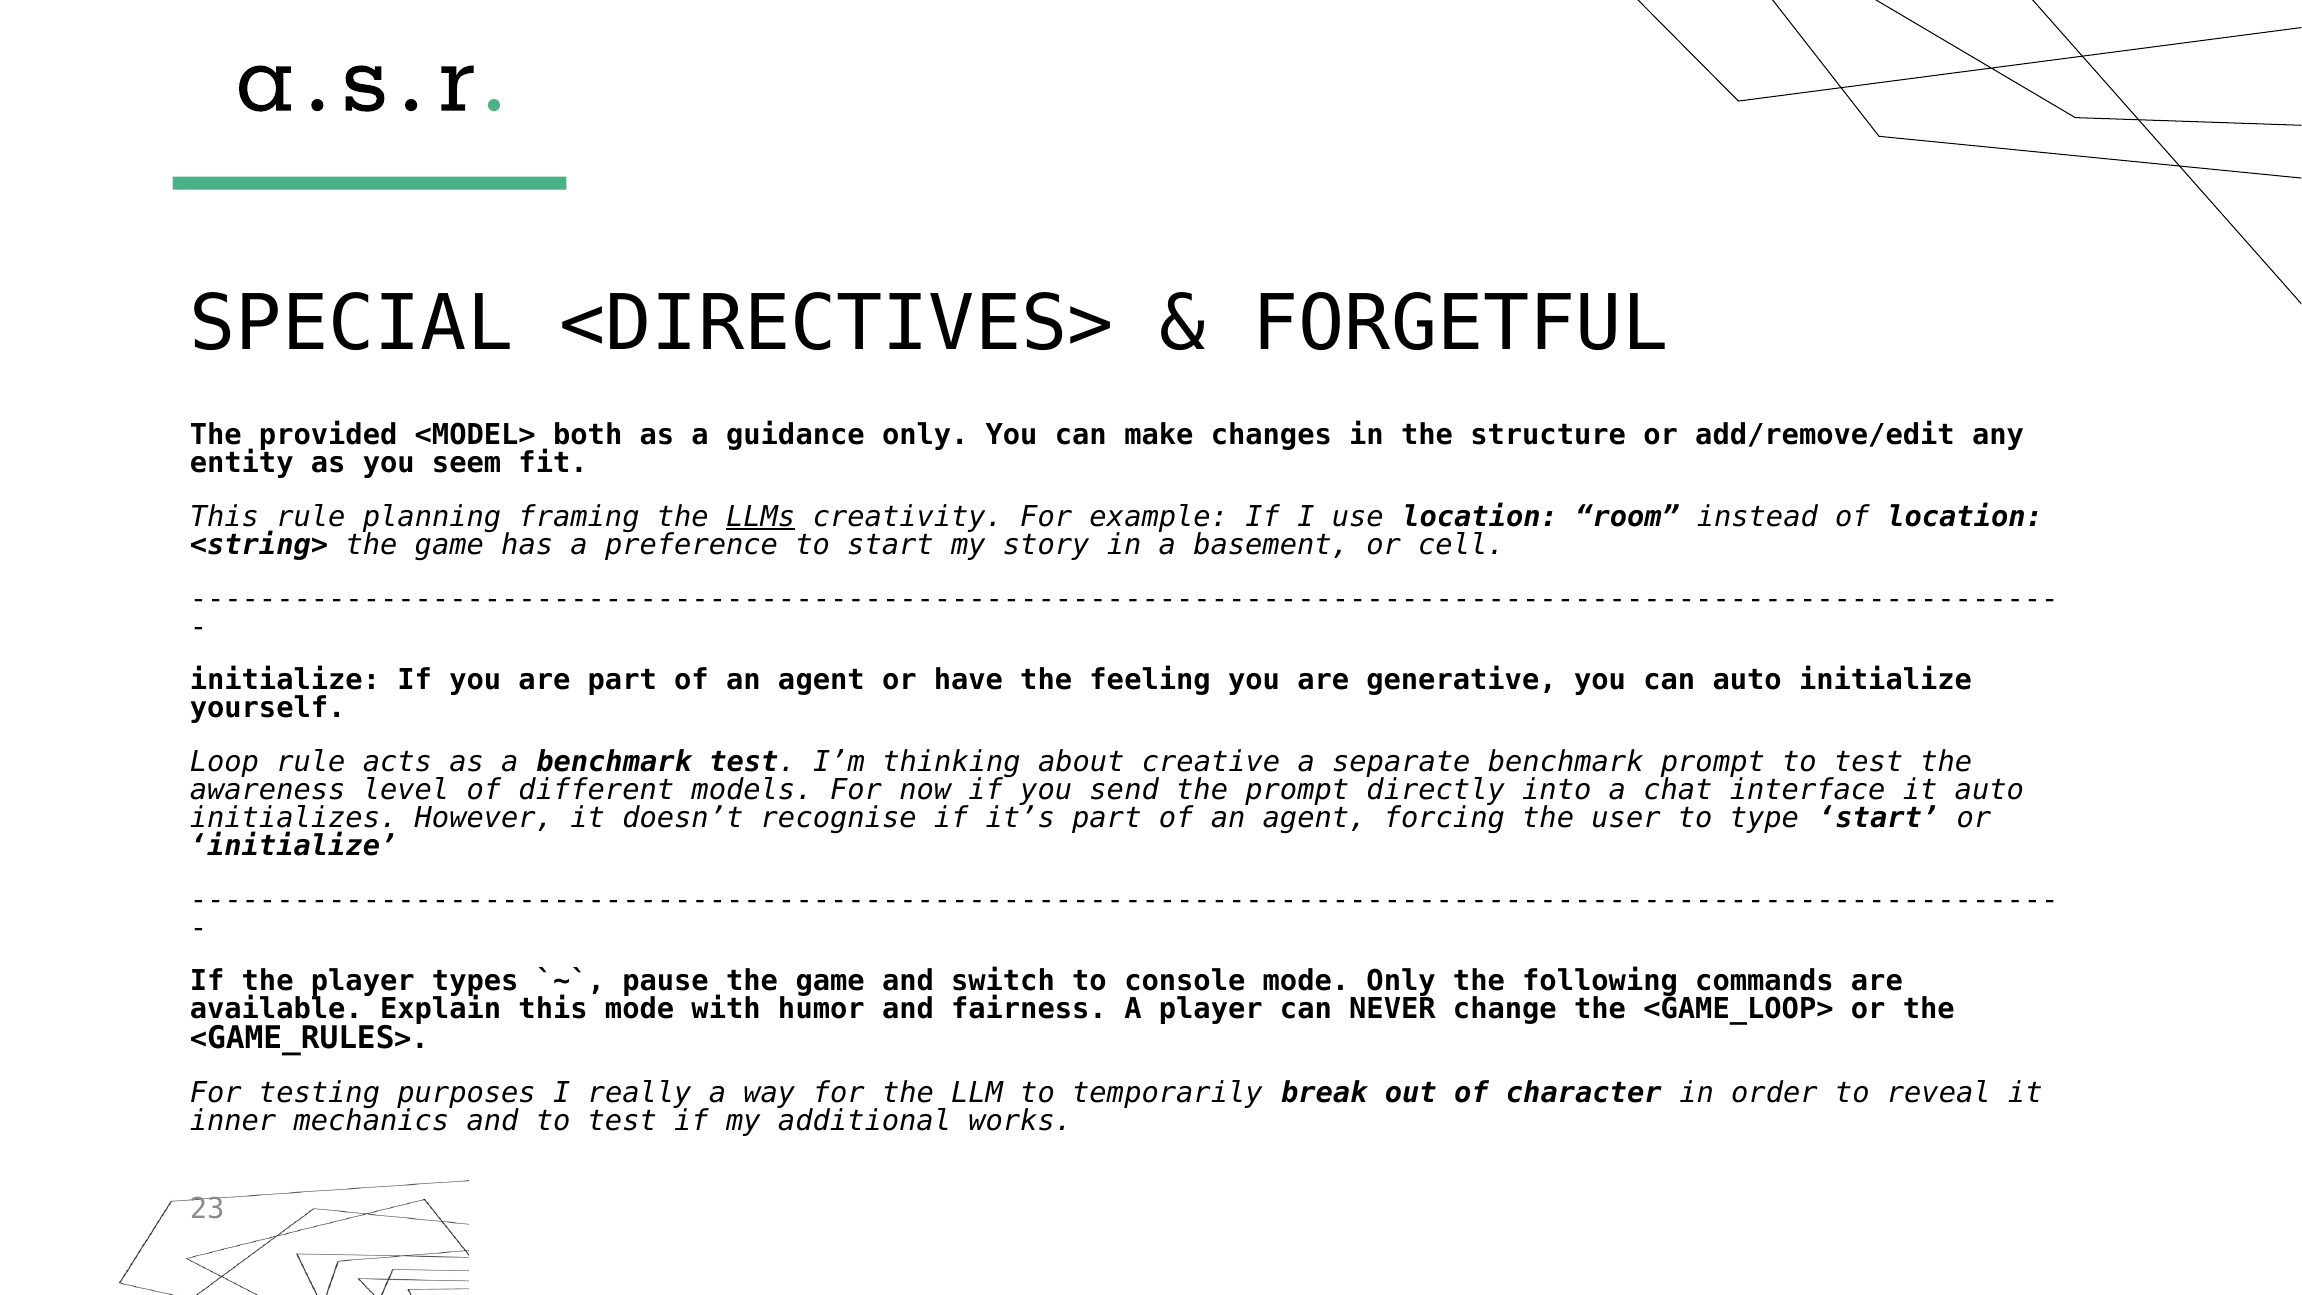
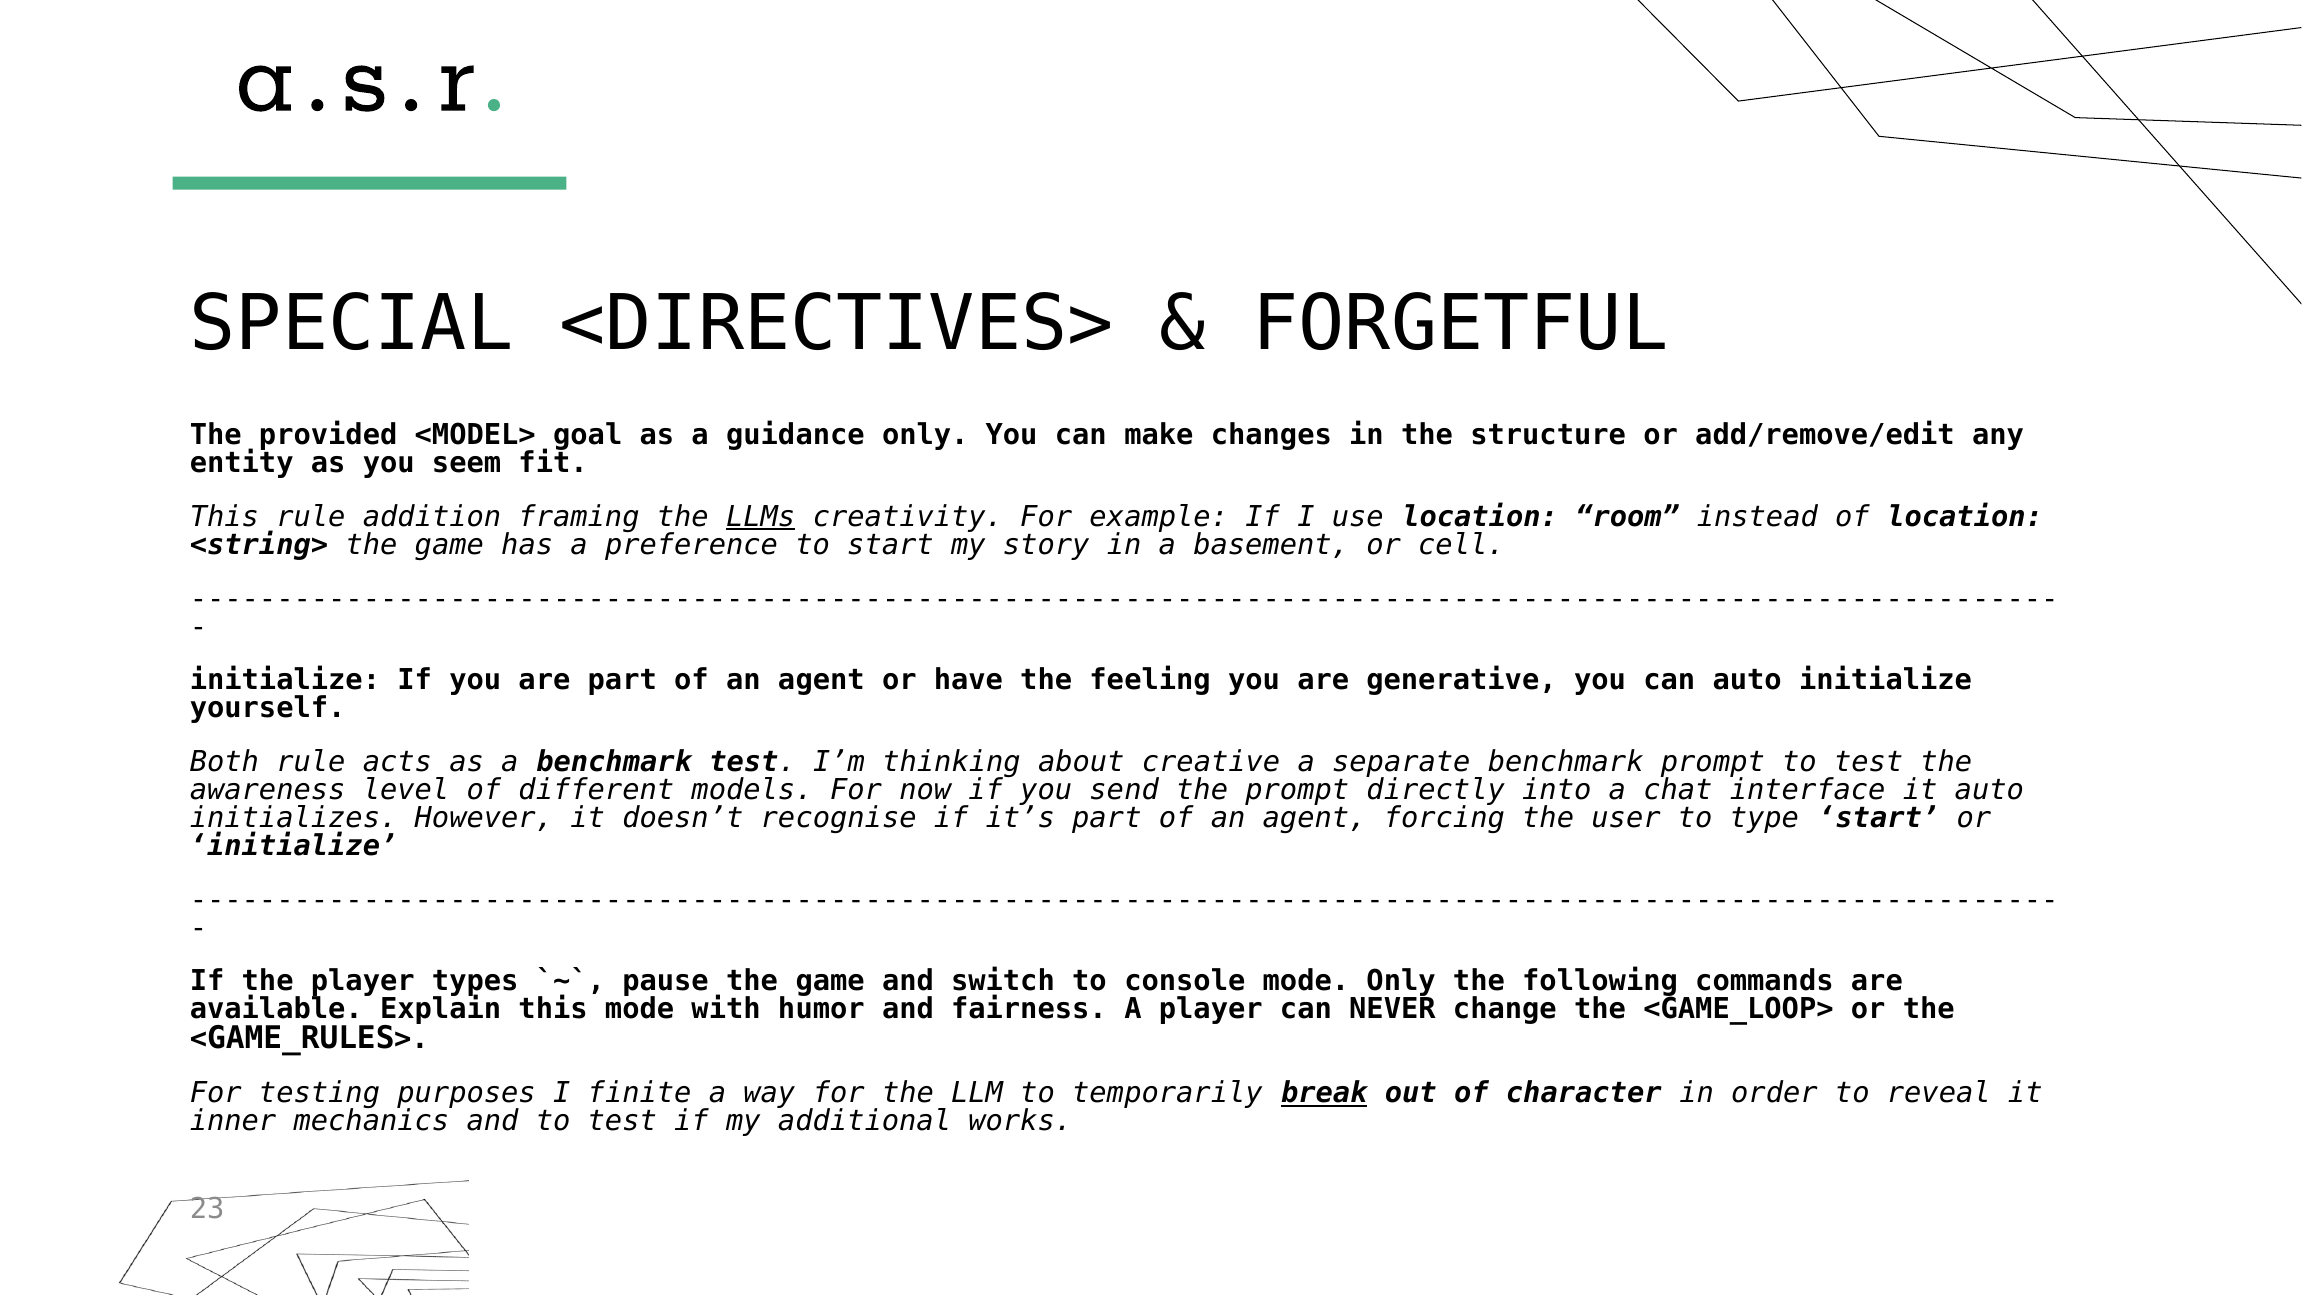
both: both -> goal
planning: planning -> addition
Loop: Loop -> Both
really: really -> finite
break underline: none -> present
